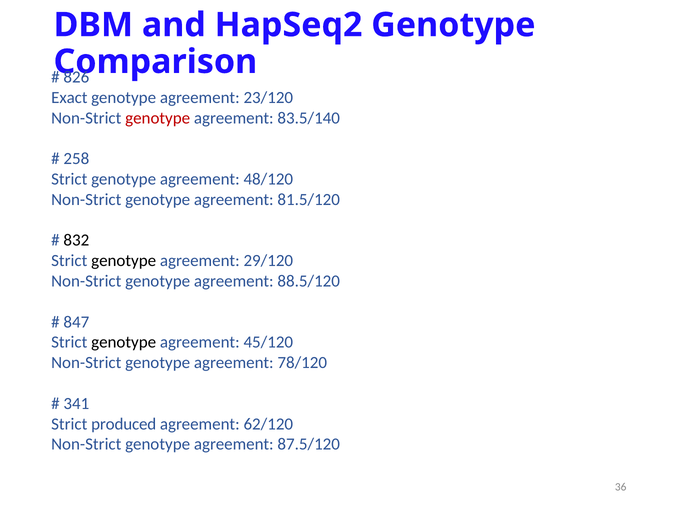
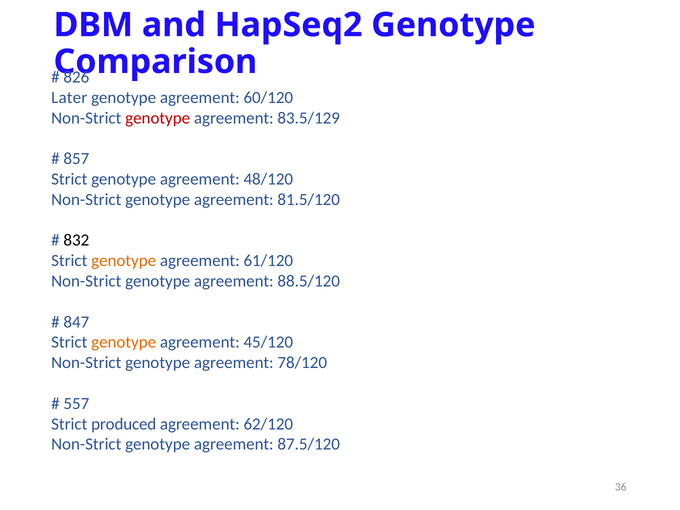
Exact: Exact -> Later
23/120: 23/120 -> 60/120
83.5/140: 83.5/140 -> 83.5/129
258: 258 -> 857
genotype at (124, 261) colour: black -> orange
29/120: 29/120 -> 61/120
genotype at (124, 342) colour: black -> orange
341: 341 -> 557
